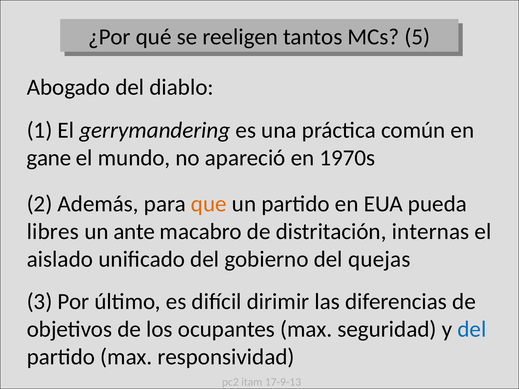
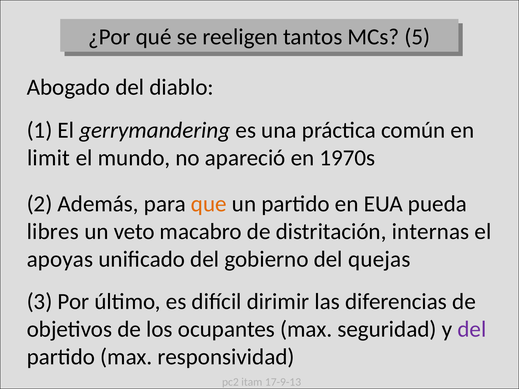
gane: gane -> limit
ante: ante -> veto
aislado: aislado -> apoyas
del at (472, 329) colour: blue -> purple
